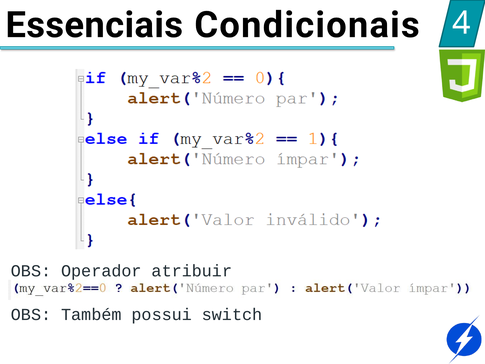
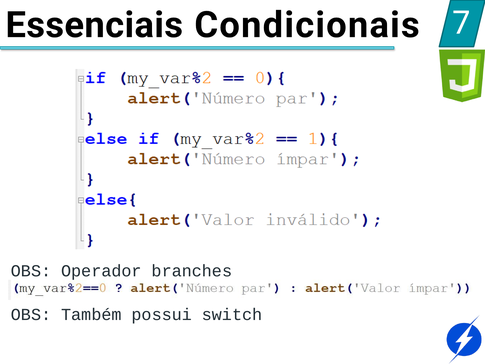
4: 4 -> 7
atribuir: atribuir -> branches
